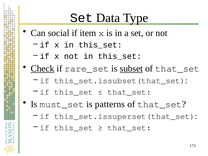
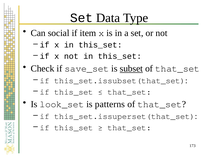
Check underline: present -> none
rare_set: rare_set -> save_set
must_set: must_set -> look_set
